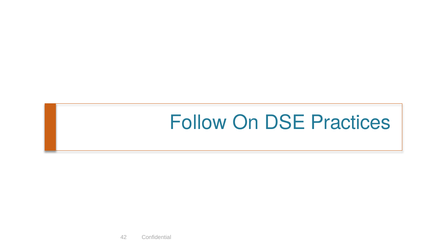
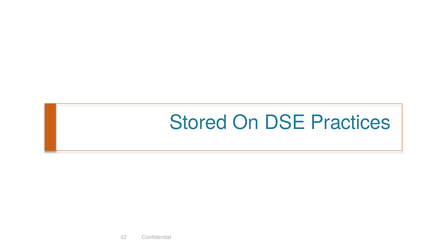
Follow: Follow -> Stored
